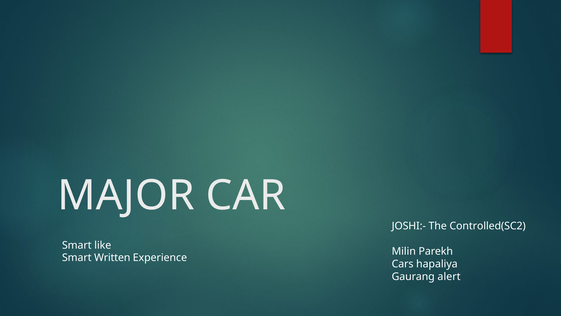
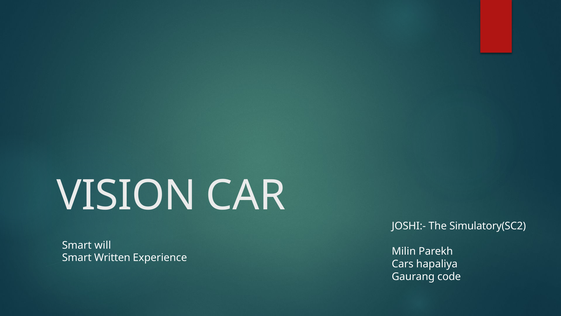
MAJOR: MAJOR -> VISION
Controlled(SC2: Controlled(SC2 -> Simulatory(SC2
like: like -> will
alert: alert -> code
